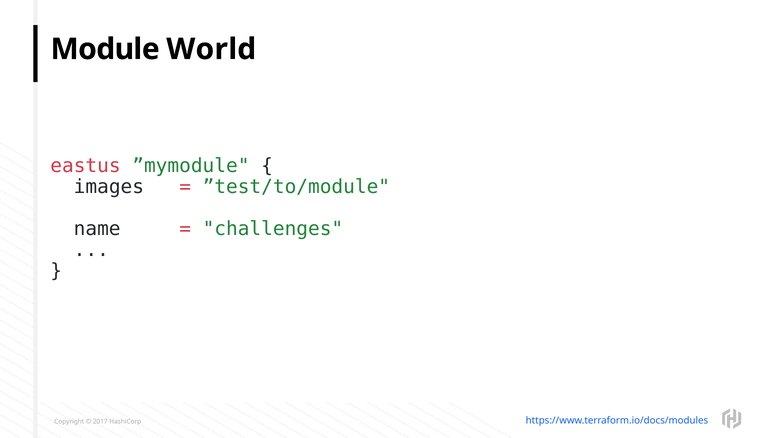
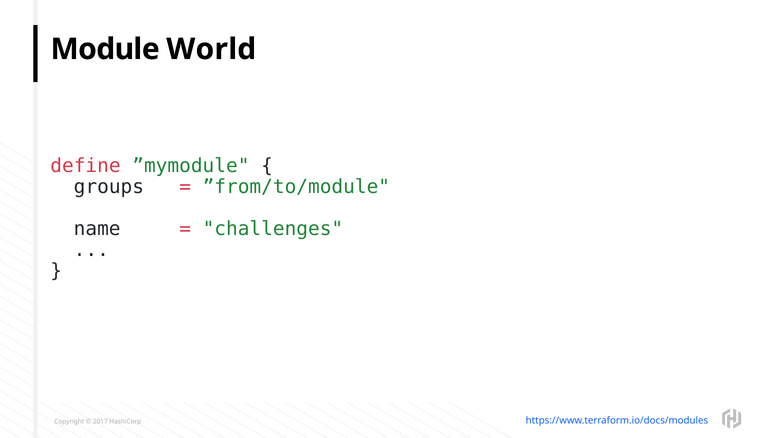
eastus: eastus -> define
images: images -> groups
”test/to/module: ”test/to/module -> ”from/to/module
